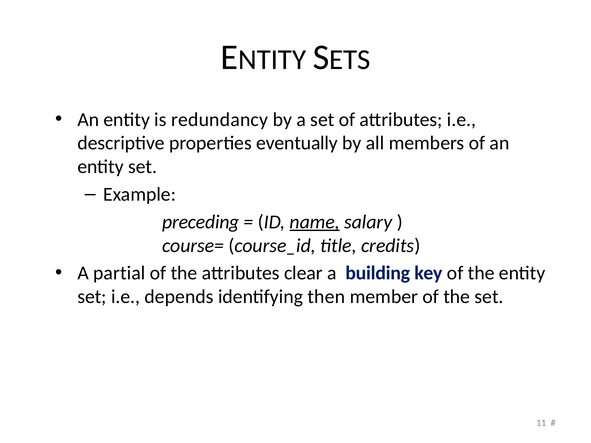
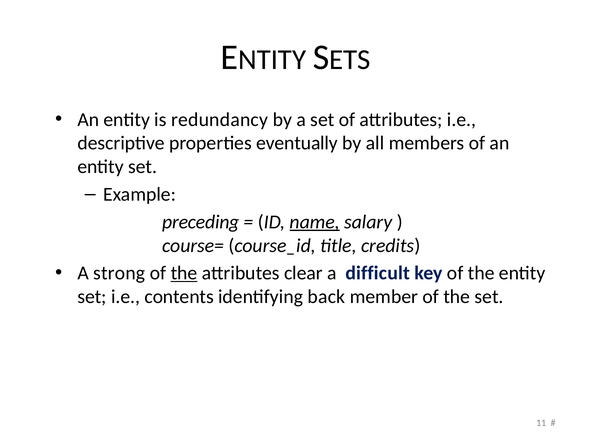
partial: partial -> strong
the at (184, 273) underline: none -> present
building: building -> difficult
depends: depends -> contents
then: then -> back
